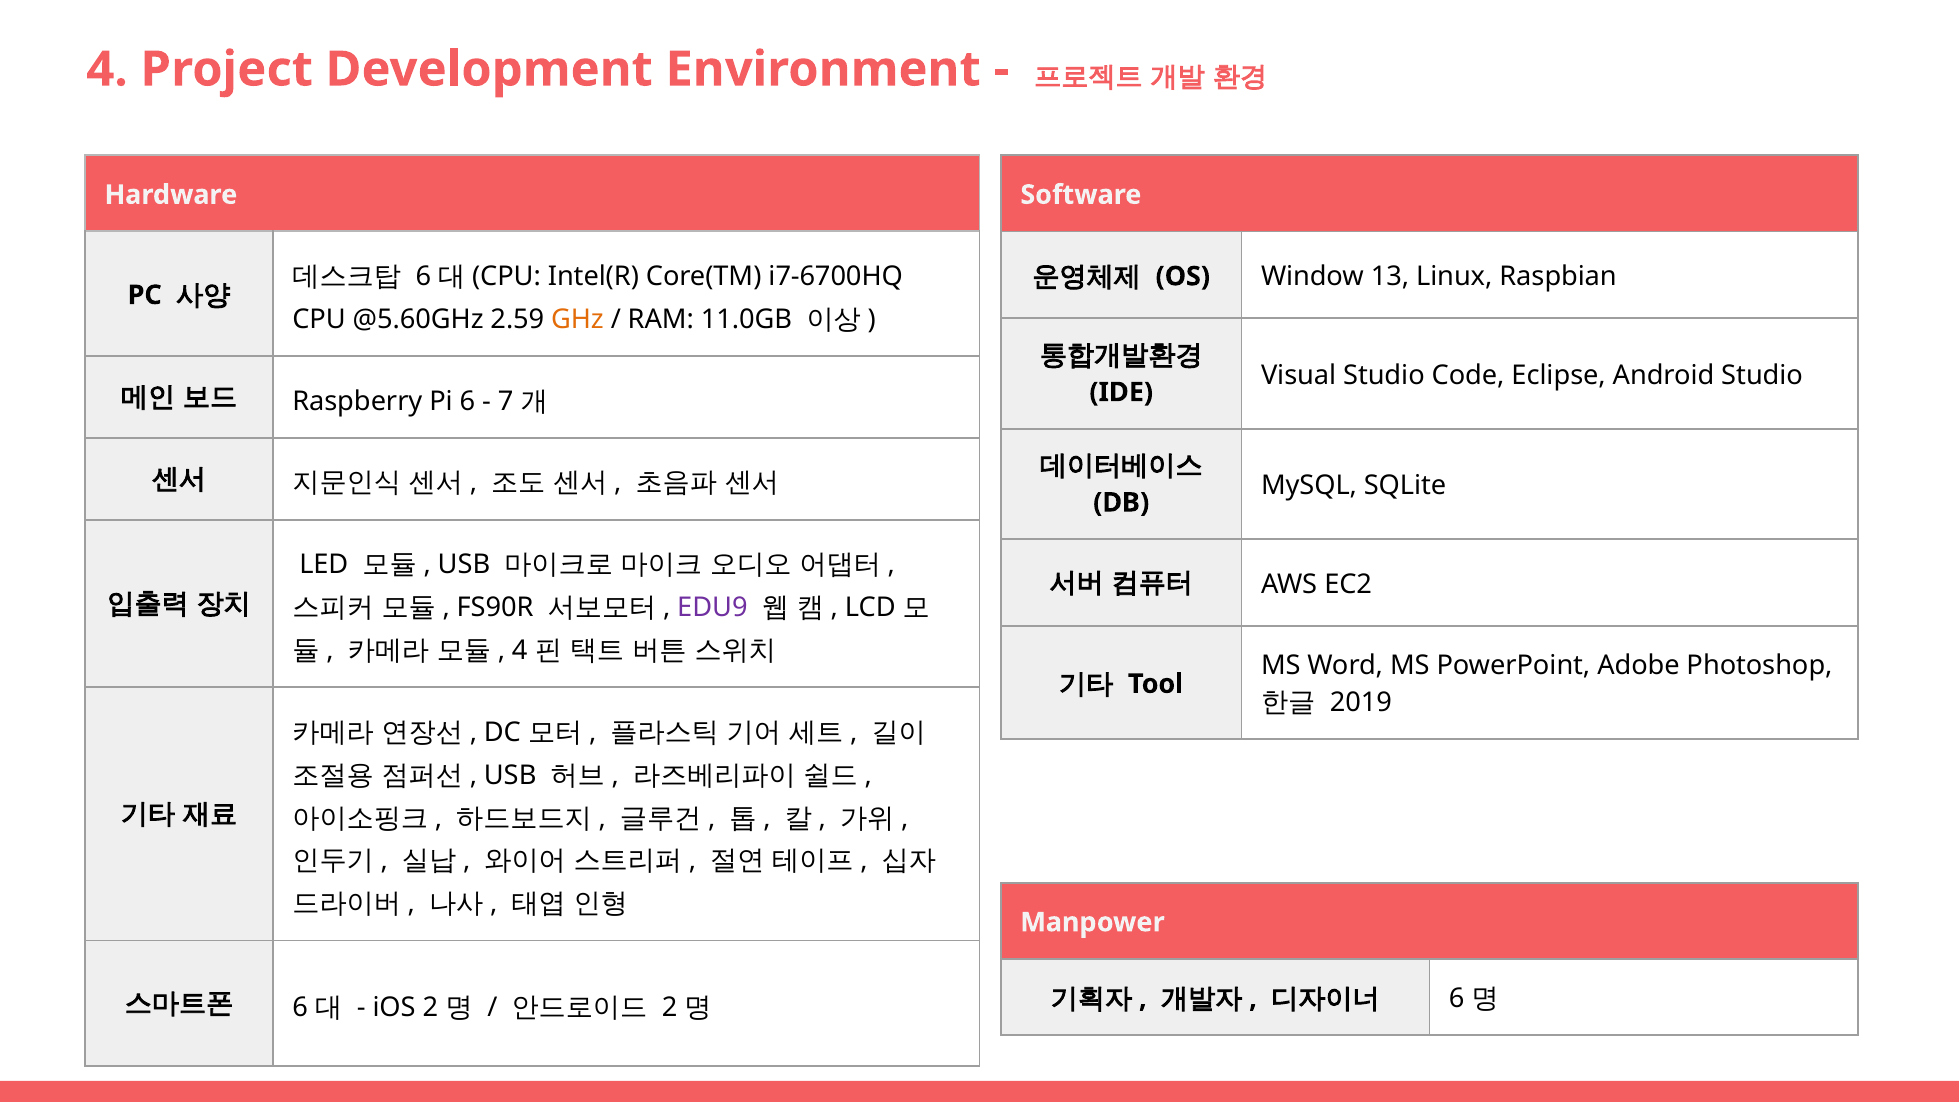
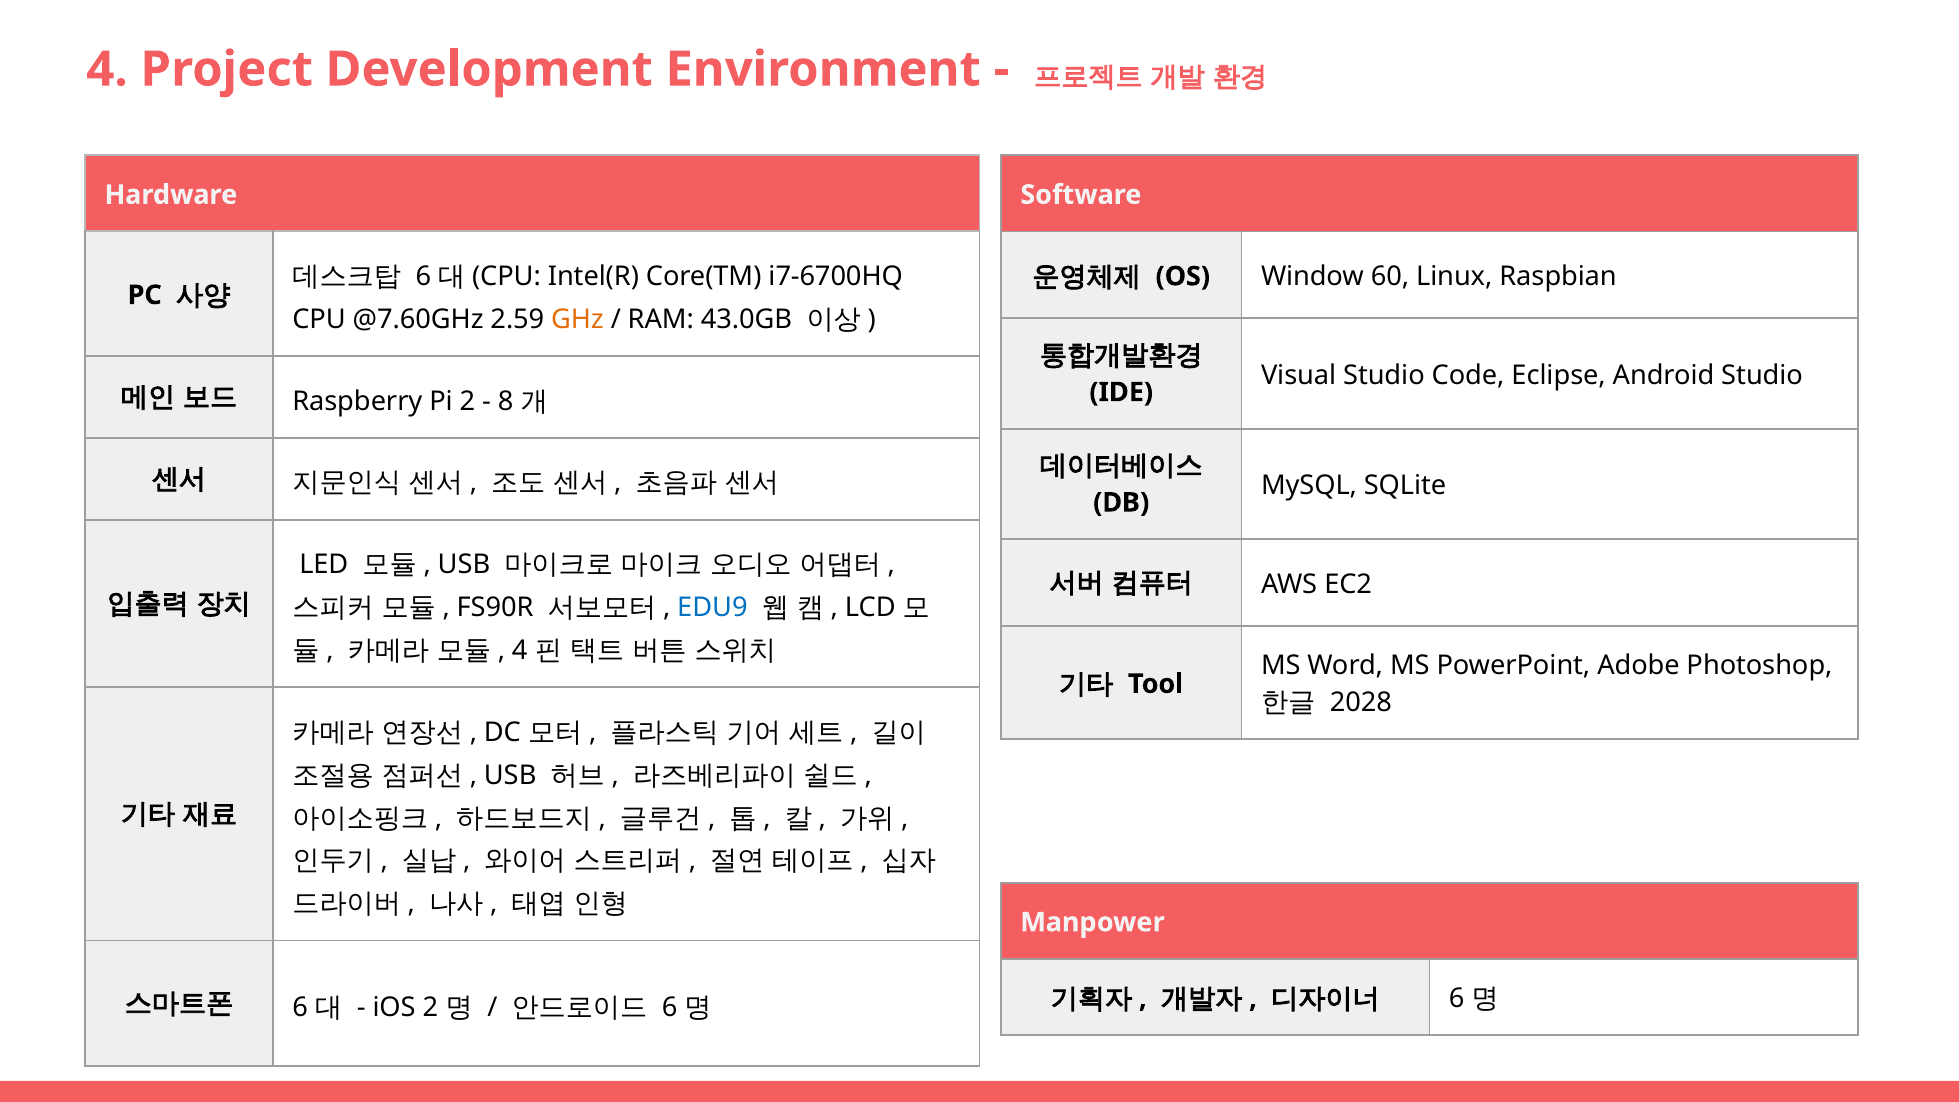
13: 13 -> 60
@5.60GHz: @5.60GHz -> @7.60GHz
11.0GB: 11.0GB -> 43.0GB
Pi 6: 6 -> 2
7: 7 -> 8
EDU9 colour: purple -> blue
2019: 2019 -> 2028
2 at (670, 1008): 2 -> 6
